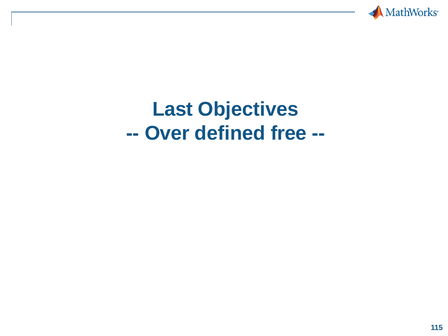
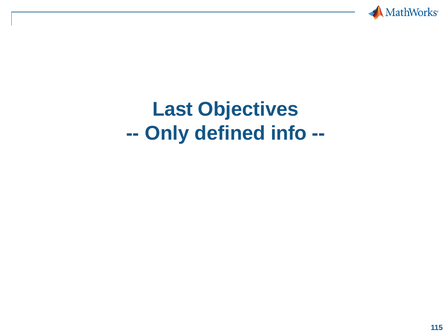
Over: Over -> Only
free: free -> info
